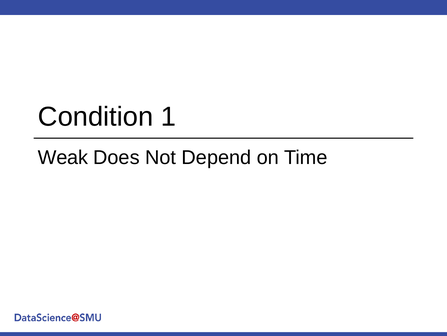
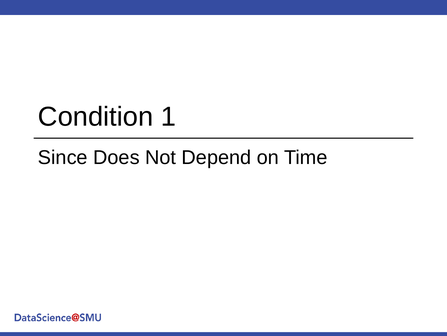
Weak: Weak -> Since
